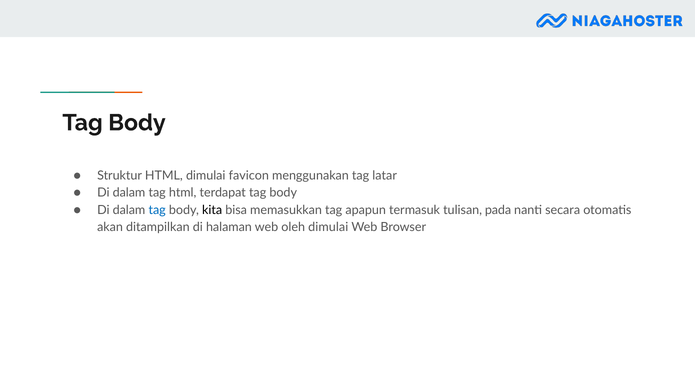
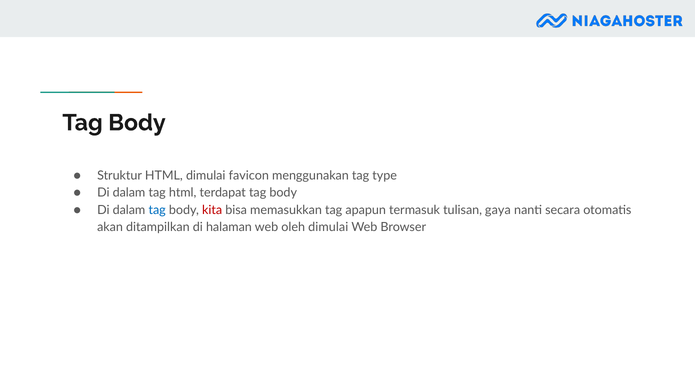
latar: latar -> type
kita colour: black -> red
pada: pada -> gaya
